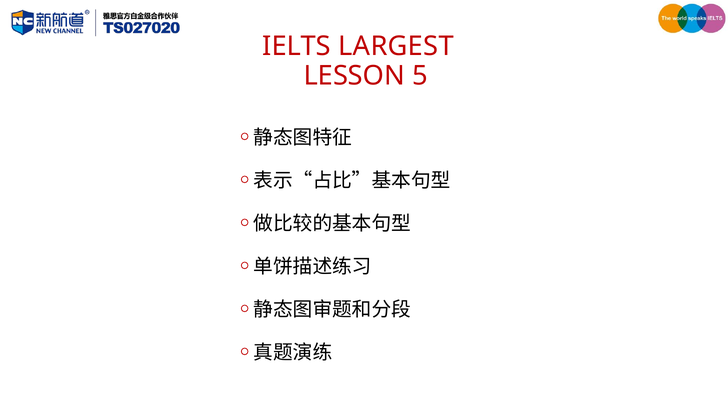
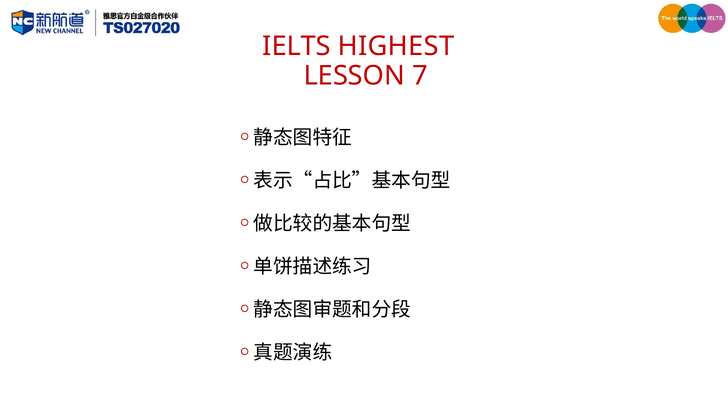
LARGEST: LARGEST -> HIGHEST
5: 5 -> 7
